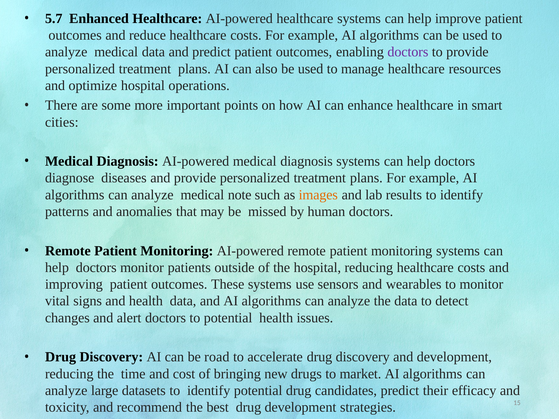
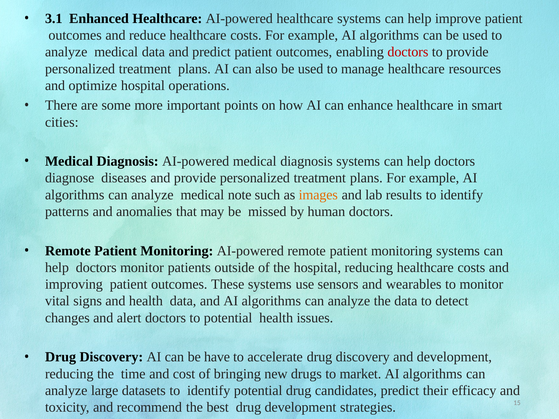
5.7: 5.7 -> 3.1
doctors at (408, 52) colour: purple -> red
road: road -> have
